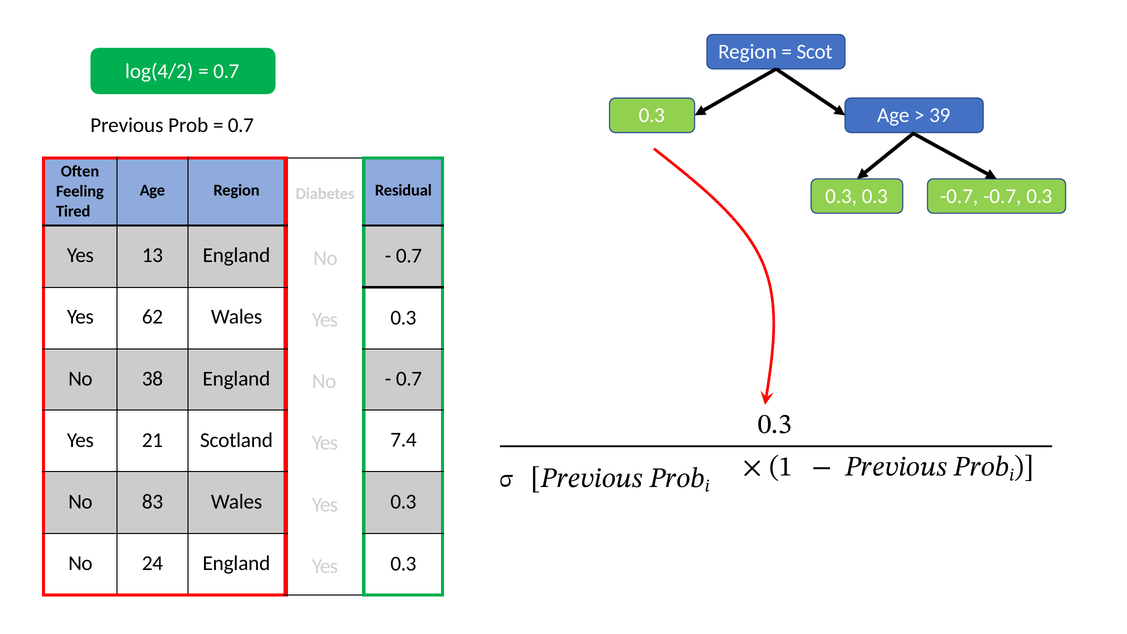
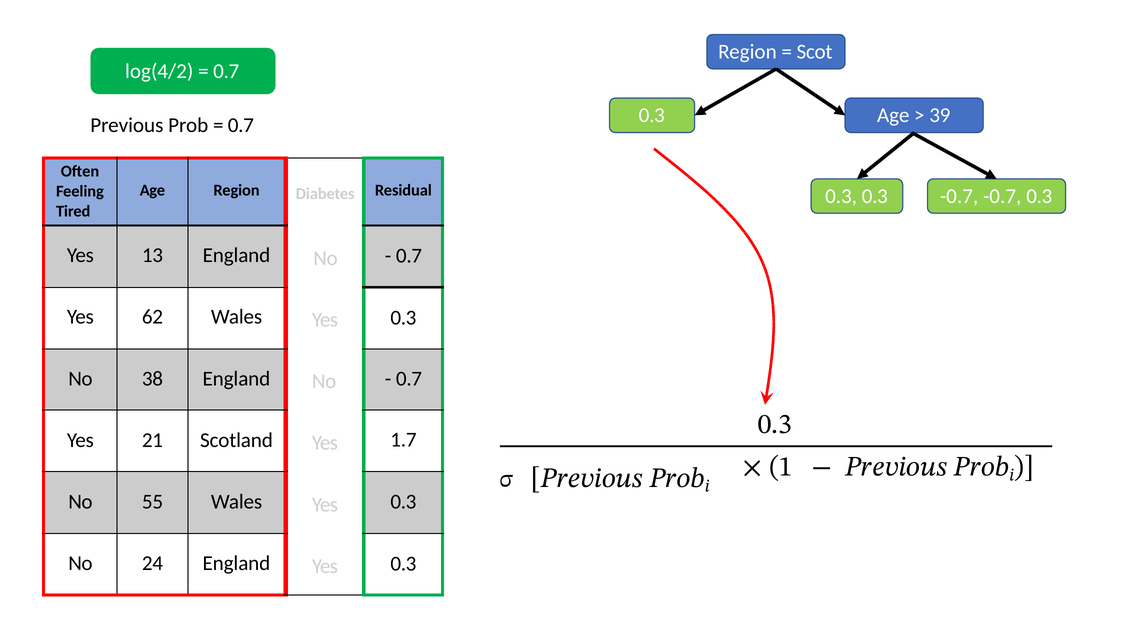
7.4: 7.4 -> 1.7
83: 83 -> 55
